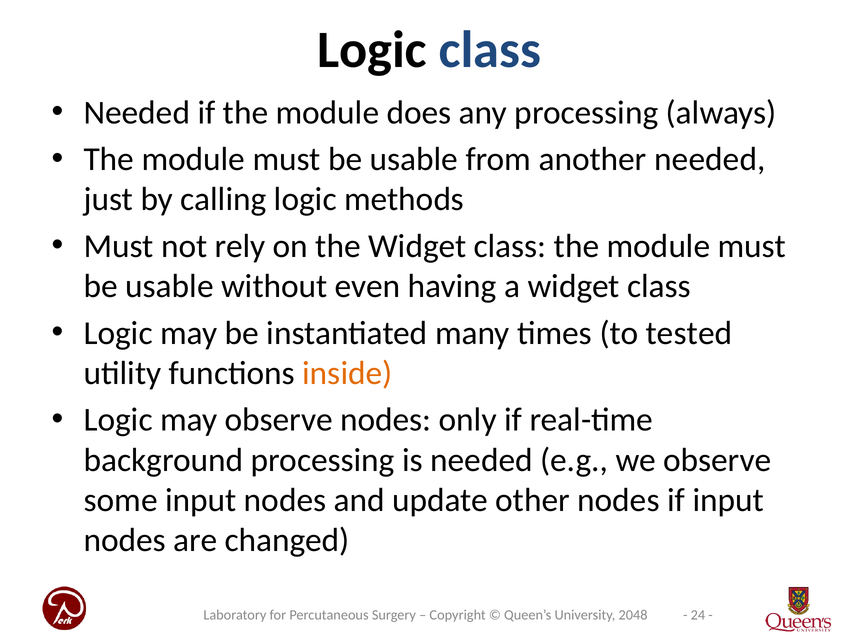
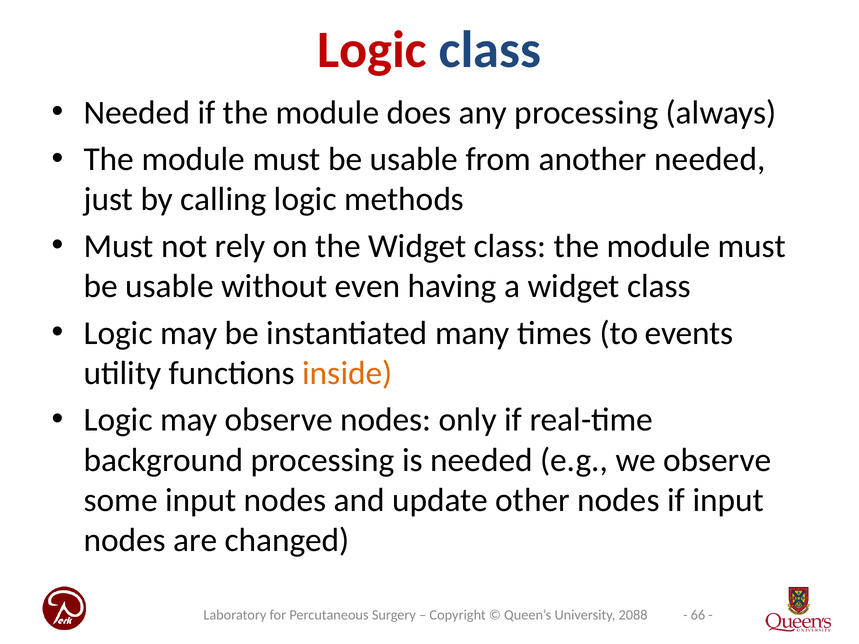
Logic at (372, 50) colour: black -> red
tested: tested -> events
24: 24 -> 66
2048: 2048 -> 2088
